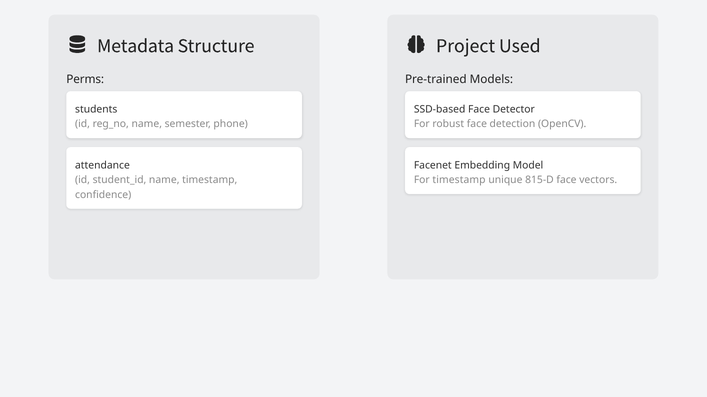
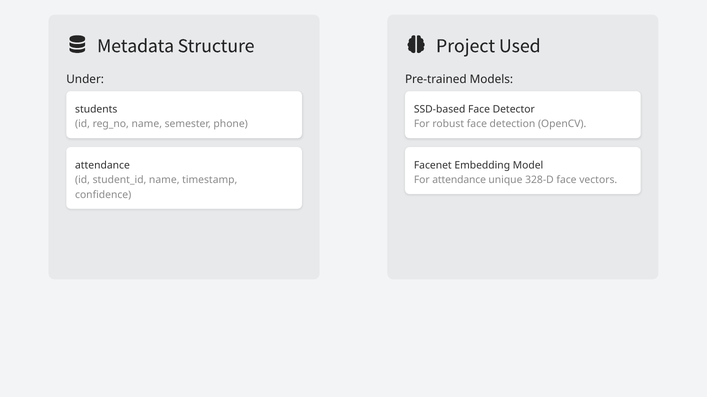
Perms: Perms -> Under
For timestamp: timestamp -> attendance
815-D: 815-D -> 328-D
